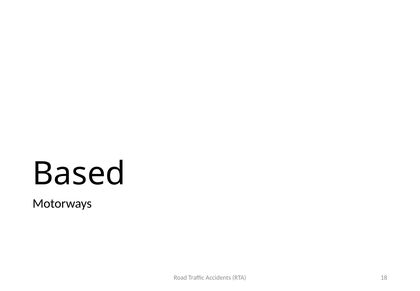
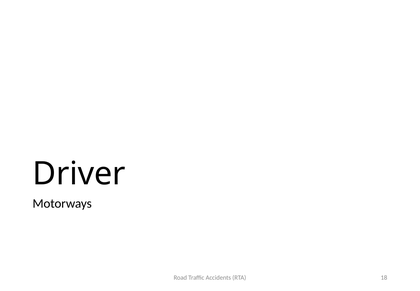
Based: Based -> Driver
